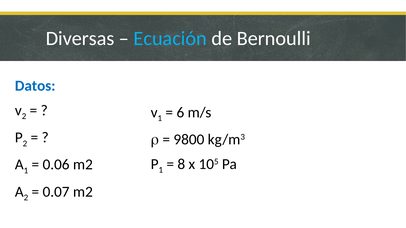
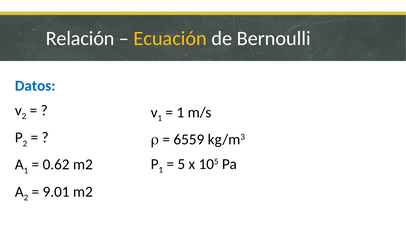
Diversas: Diversas -> Relación
Ecuación colour: light blue -> yellow
6 at (180, 113): 6 -> 1
9800: 9800 -> 6559
8: 8 -> 5
0.06: 0.06 -> 0.62
0.07: 0.07 -> 9.01
